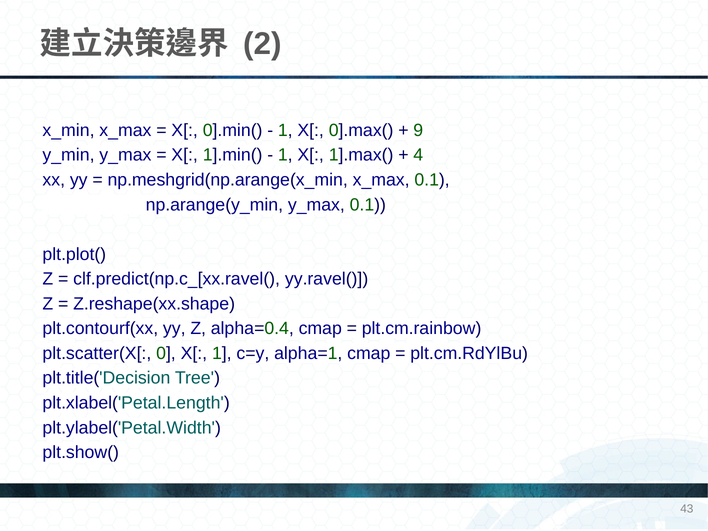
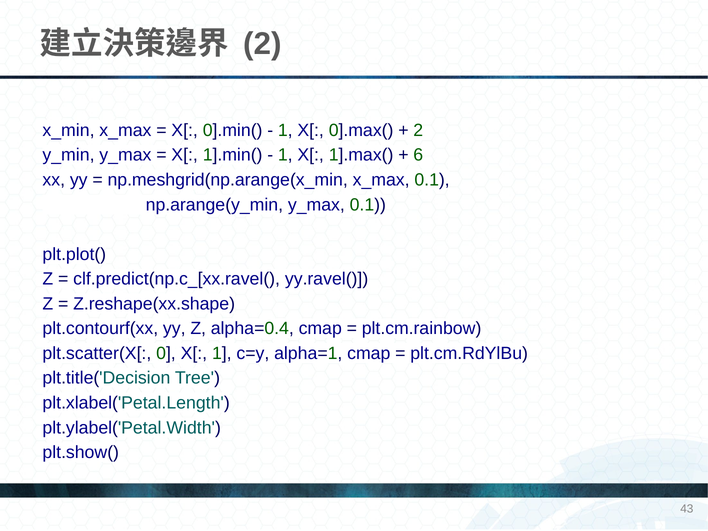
9 at (418, 130): 9 -> 2
4: 4 -> 6
